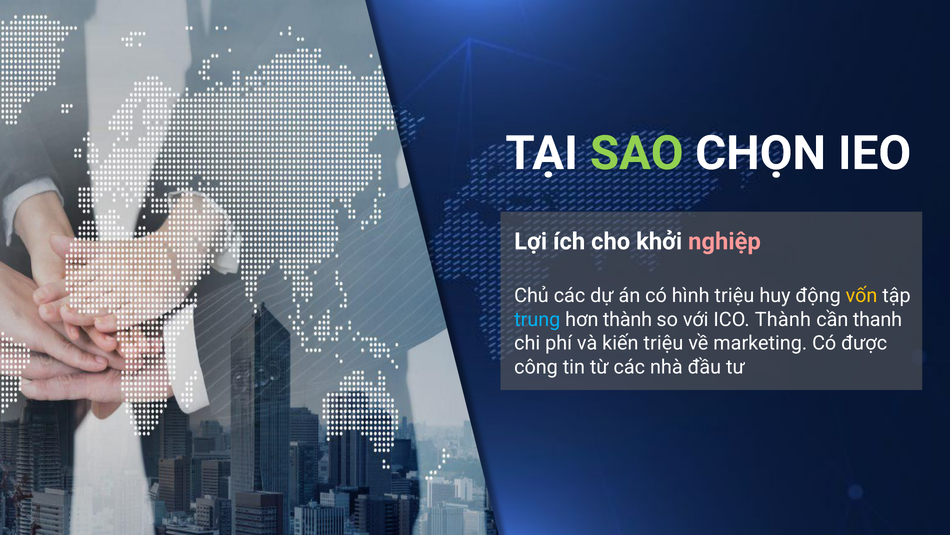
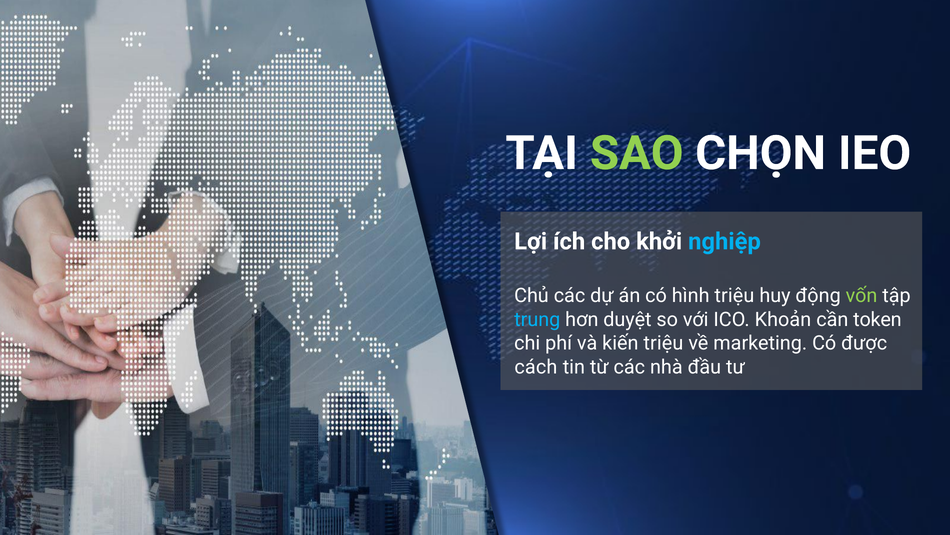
nghiệp colour: pink -> light blue
vốn colour: yellow -> light green
hơn thành: thành -> duyệt
ICO Thành: Thành -> Khoản
thanh: thanh -> token
công: công -> cách
